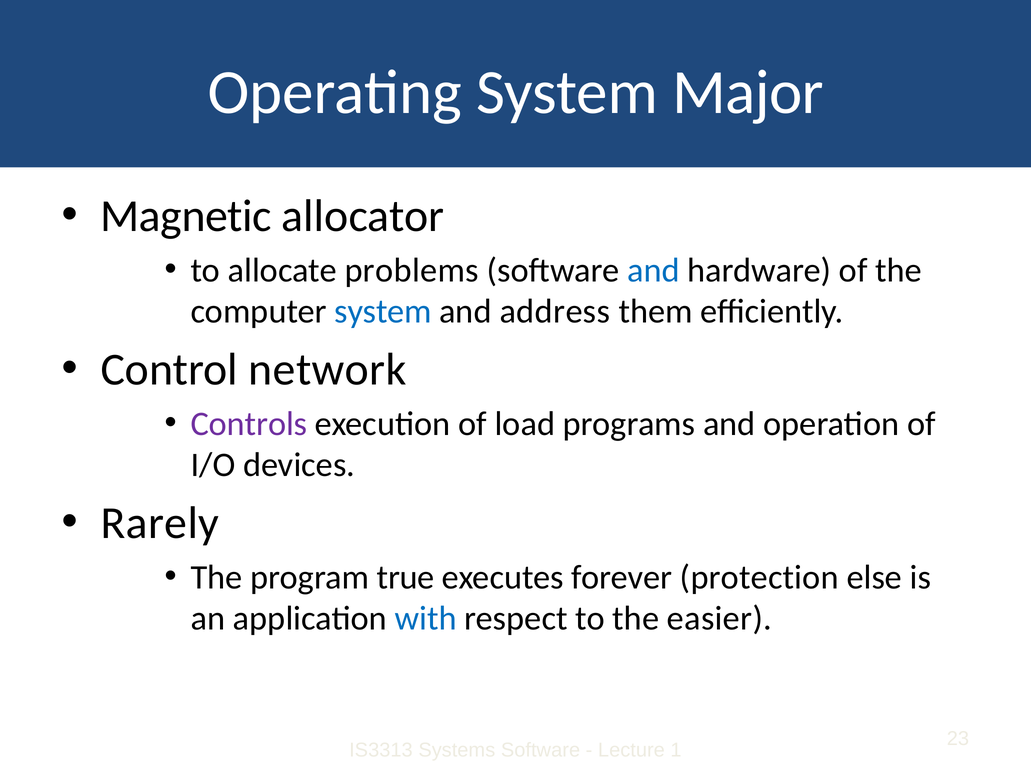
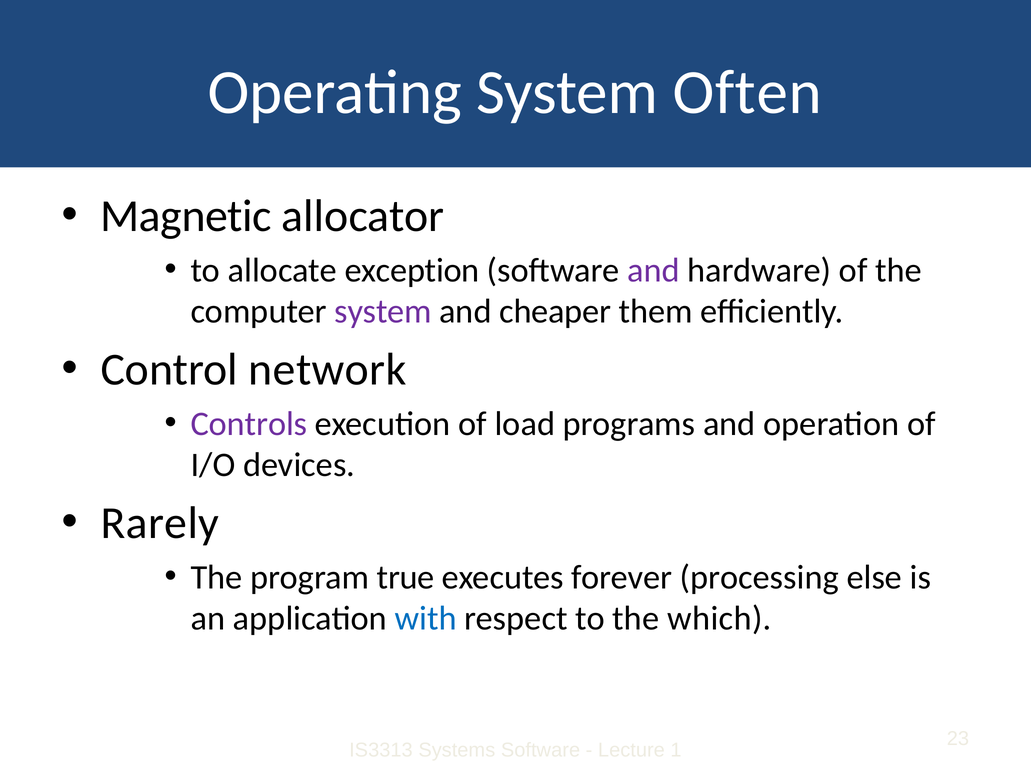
Major: Major -> Often
problems: problems -> exception
and at (653, 270) colour: blue -> purple
system at (383, 312) colour: blue -> purple
address: address -> cheaper
protection: protection -> processing
easier: easier -> which
